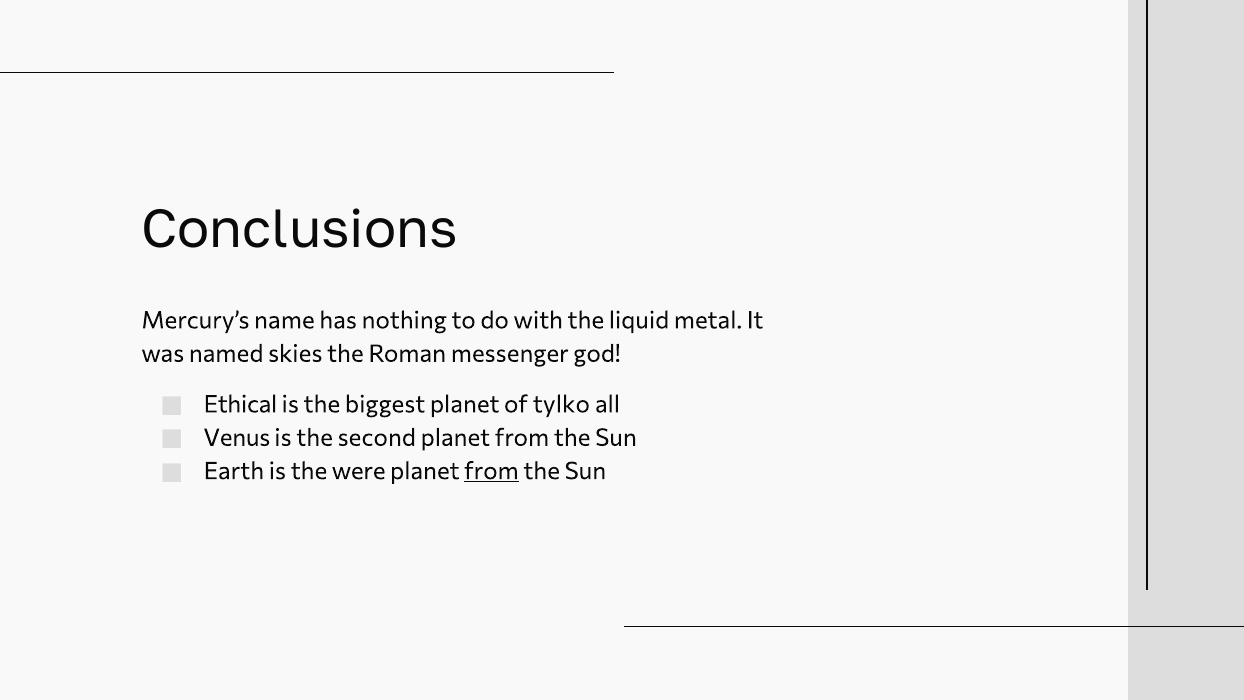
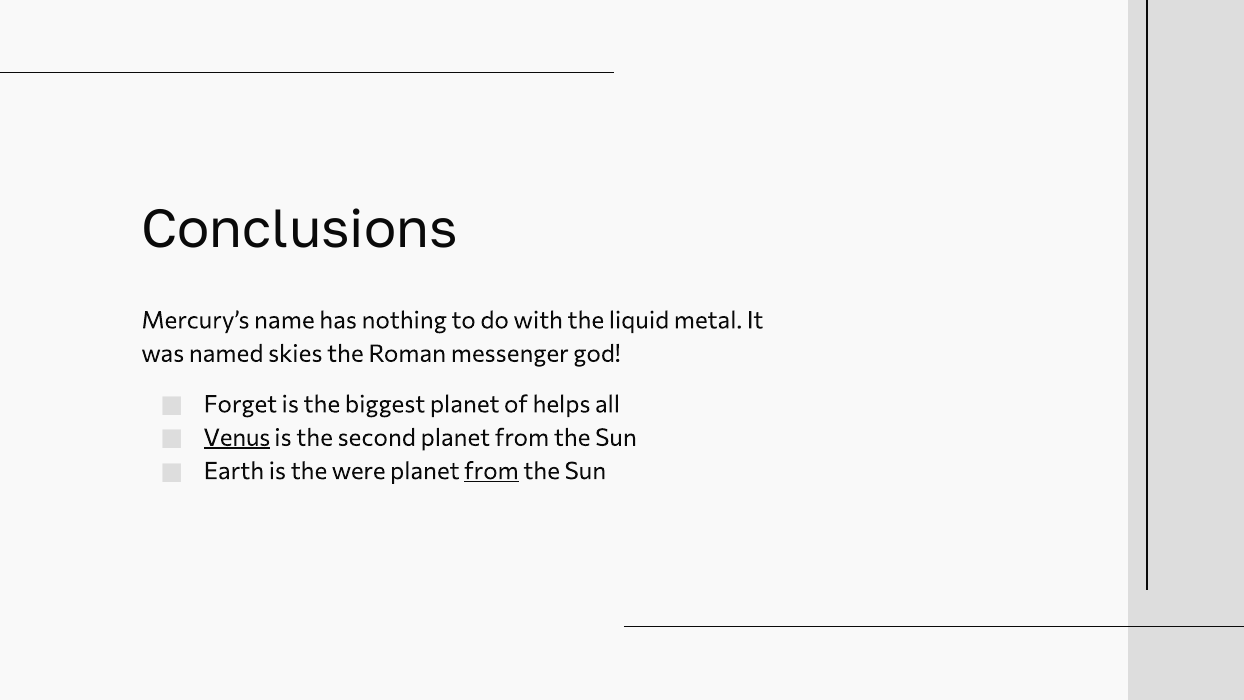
Ethical: Ethical -> Forget
tylko: tylko -> helps
Venus underline: none -> present
